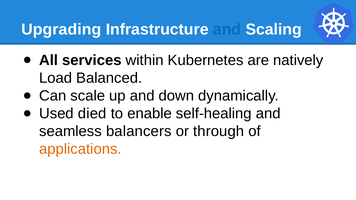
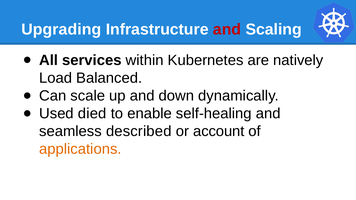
and at (227, 29) colour: blue -> red
balancers: balancers -> described
through: through -> account
